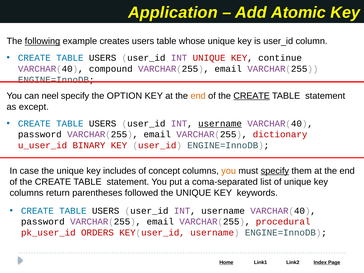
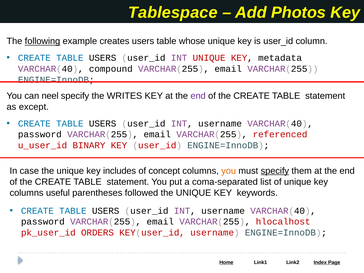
Application: Application -> Tablespace
Atomic: Atomic -> Photos
continue: continue -> metadata
OPTION: OPTION -> WRITES
end at (198, 96) colour: orange -> purple
CREATE at (252, 96) underline: present -> none
username at (220, 124) underline: present -> none
dictionary: dictionary -> referenced
return: return -> useful
procedural: procedural -> hlocalhost
